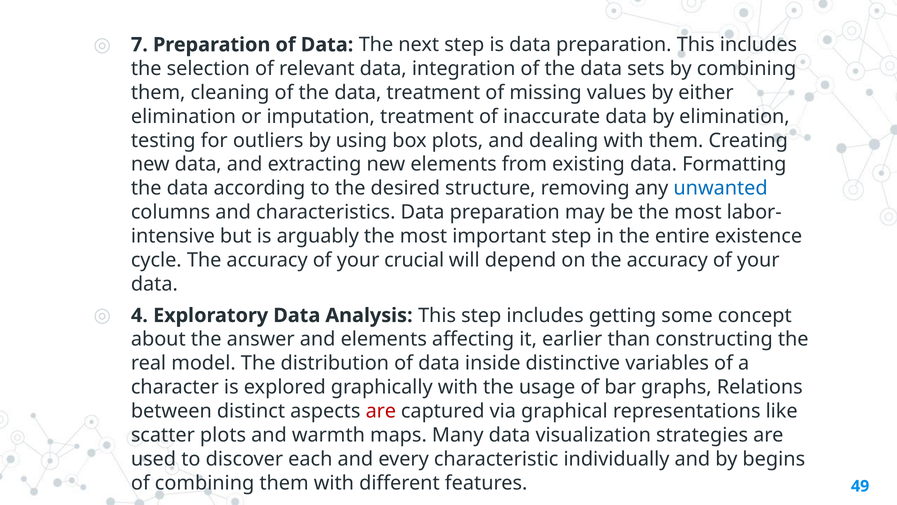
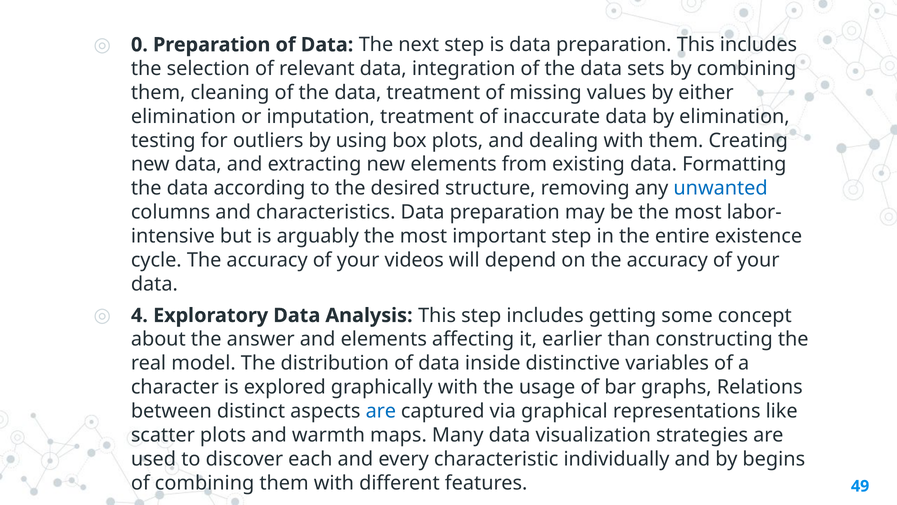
7: 7 -> 0
crucial: crucial -> videos
are at (381, 411) colour: red -> blue
